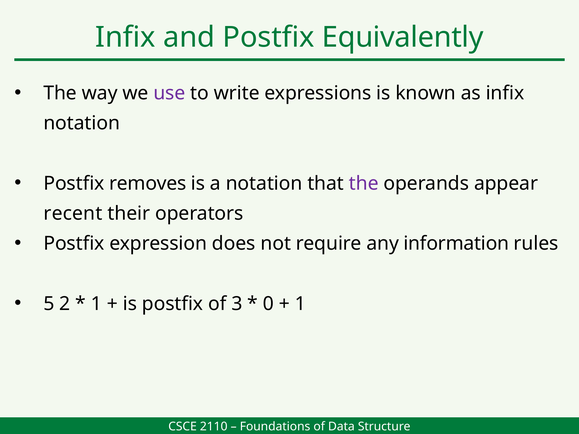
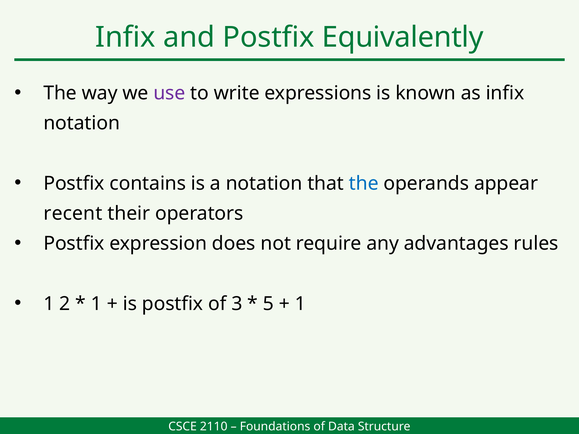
removes: removes -> contains
the at (364, 183) colour: purple -> blue
information: information -> advantages
5 at (49, 304): 5 -> 1
0: 0 -> 5
